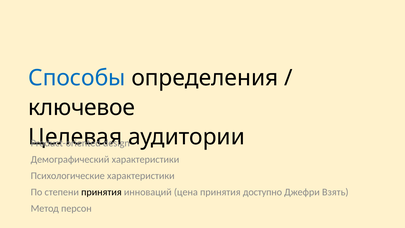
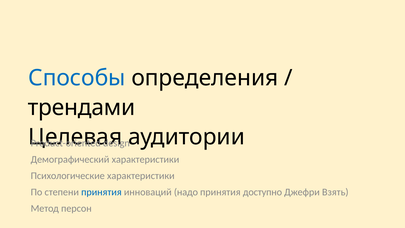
ключевое: ключевое -> трендами
принятия at (101, 192) colour: black -> blue
цена: цена -> надо
